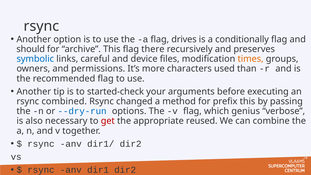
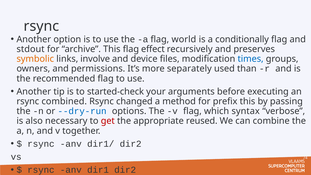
drives: drives -> world
should: should -> stdout
there: there -> effect
symbolic colour: blue -> orange
careful: careful -> involve
times colour: orange -> blue
characters: characters -> separately
genius: genius -> syntax
